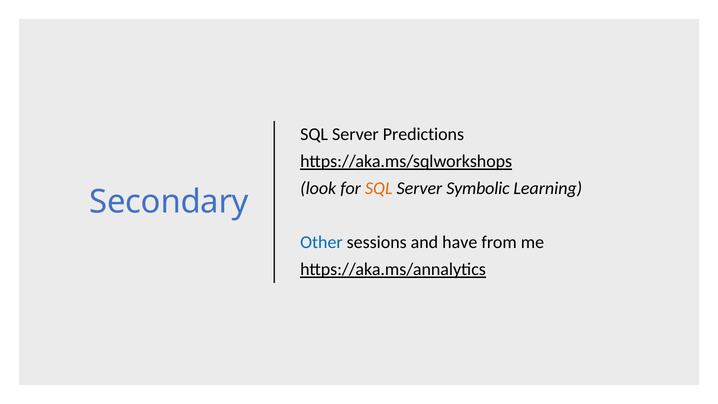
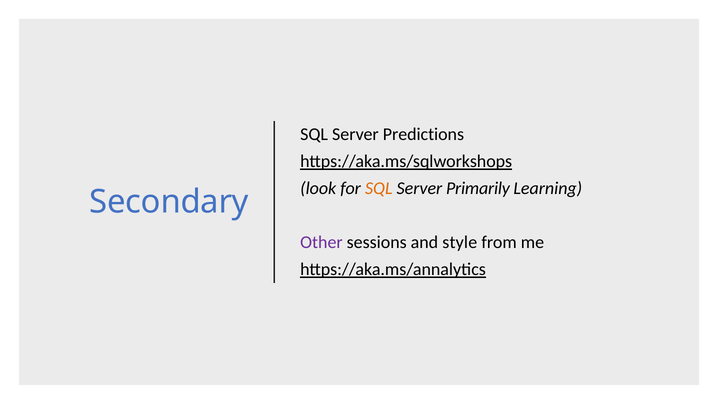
Symbolic: Symbolic -> Primarily
Other colour: blue -> purple
have: have -> style
